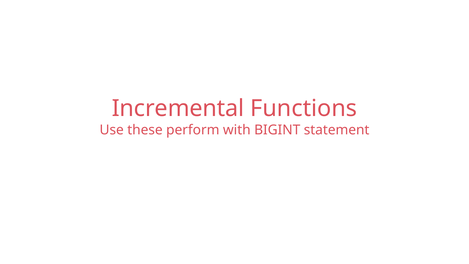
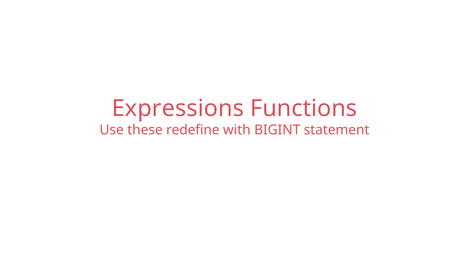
Incremental: Incremental -> Expressions
perform: perform -> redefine
